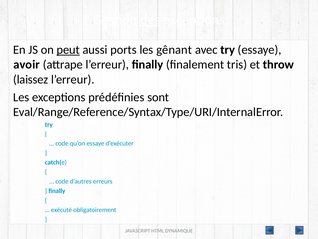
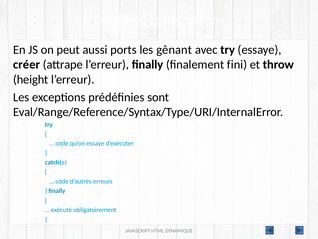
peut underline: present -> none
avoir: avoir -> créer
tris: tris -> fini
laissez: laissez -> height
